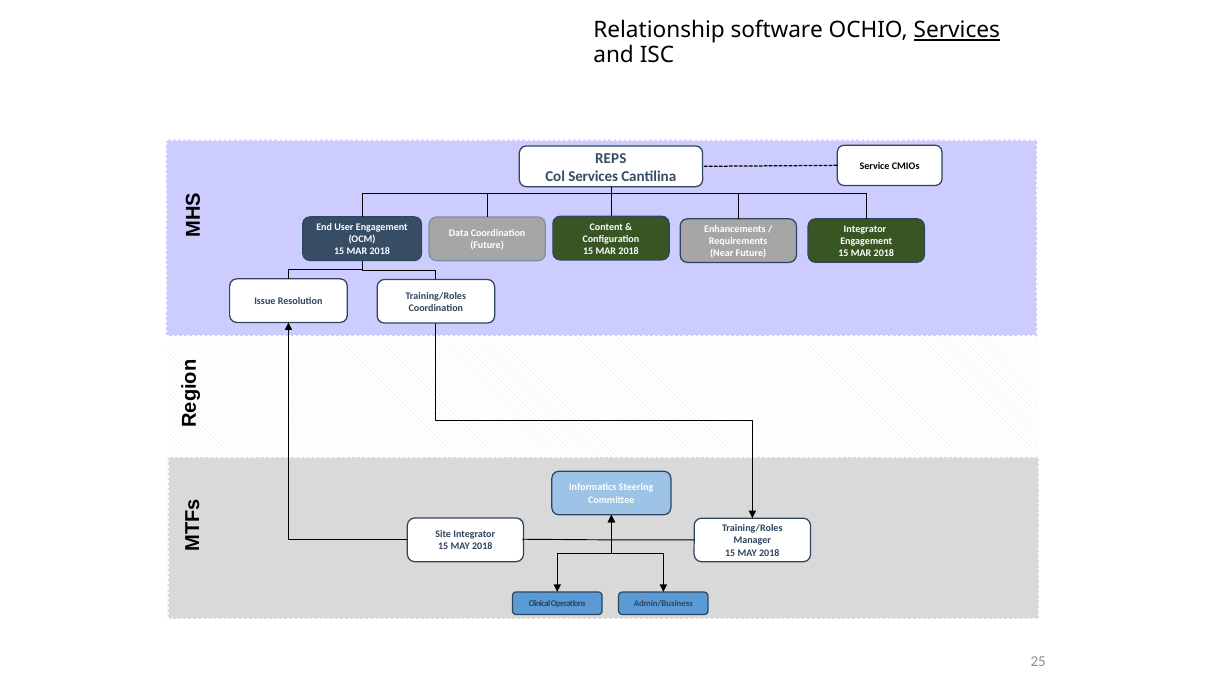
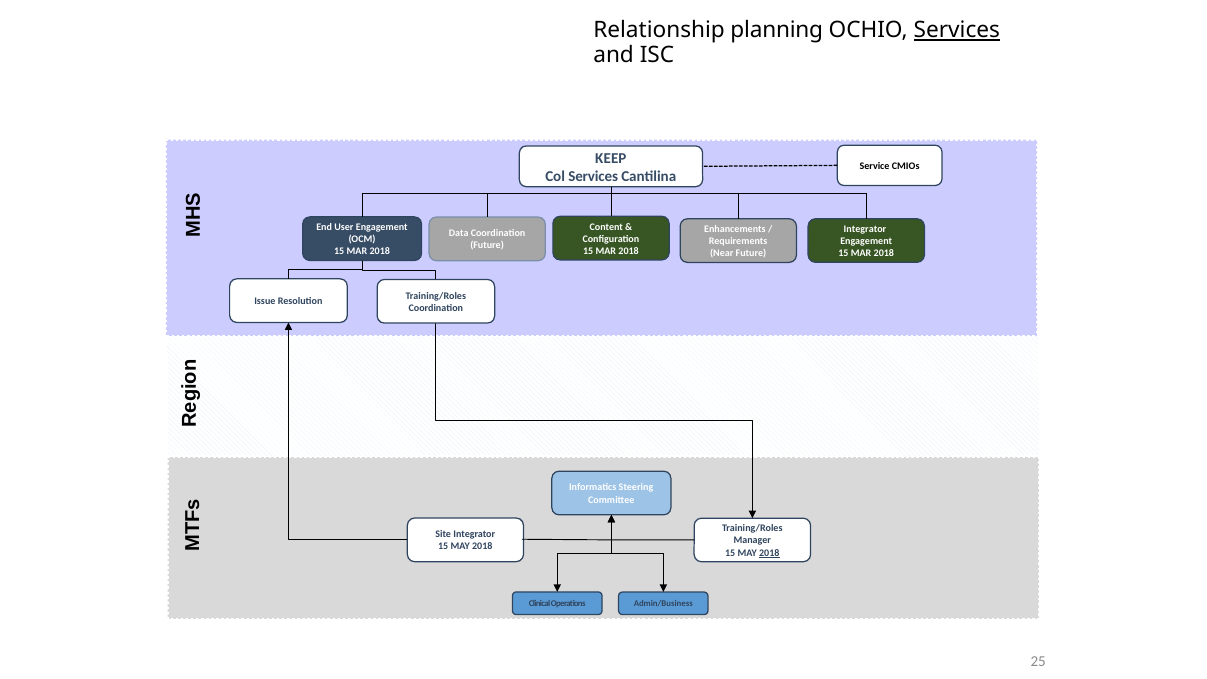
software: software -> planning
REPS: REPS -> KEEP
2018 at (769, 553) underline: none -> present
